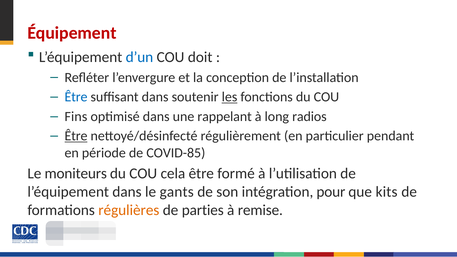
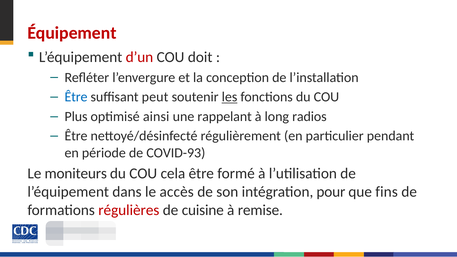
d’un colour: blue -> red
suffisant dans: dans -> peut
Fins: Fins -> Plus
optimisé dans: dans -> ainsi
Être at (76, 136) underline: present -> none
COVID-85: COVID-85 -> COVID-93
gants: gants -> accès
kits: kits -> fins
régulières colour: orange -> red
parties: parties -> cuisine
